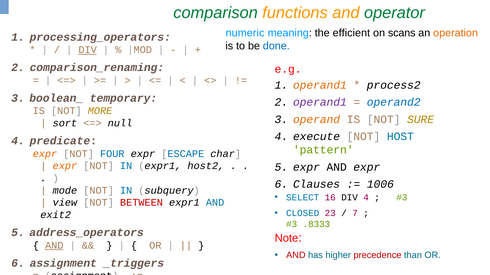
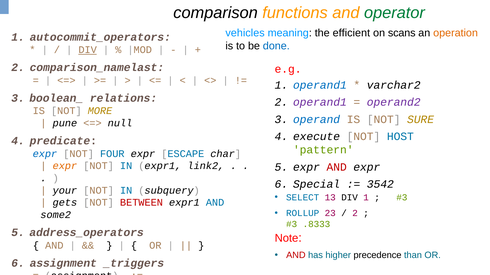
comparison colour: green -> black
numeric: numeric -> vehicles
processing_operators: processing_operators -> autocommit_operators
comparison_renaming: comparison_renaming -> comparison_namelast
operand1 at (320, 85) colour: orange -> blue
process2: process2 -> varchar2
temporary: temporary -> relations
operand2 colour: blue -> purple
operand colour: orange -> blue
sort: sort -> pune
expr at (45, 154) colour: orange -> blue
host2: host2 -> link2
AND at (337, 167) colour: black -> red
Clauses: Clauses -> Special
1006: 1006 -> 3542
mode: mode -> your
16: 16 -> 13
DIV 4: 4 -> 1
view: view -> gets
CLOSED: CLOSED -> ROLLUP
7 at (355, 214): 7 -> 2
exit2: exit2 -> some2
AND at (54, 246) underline: present -> none
precedence colour: red -> black
